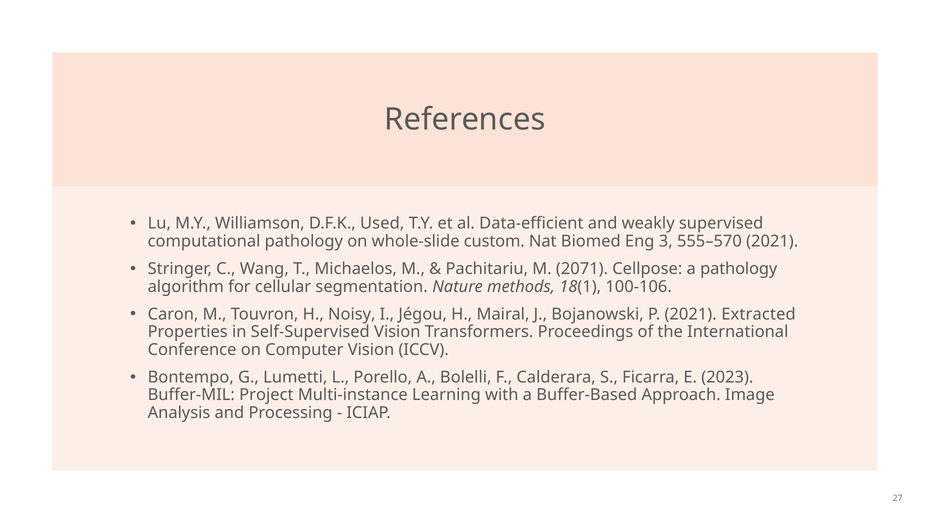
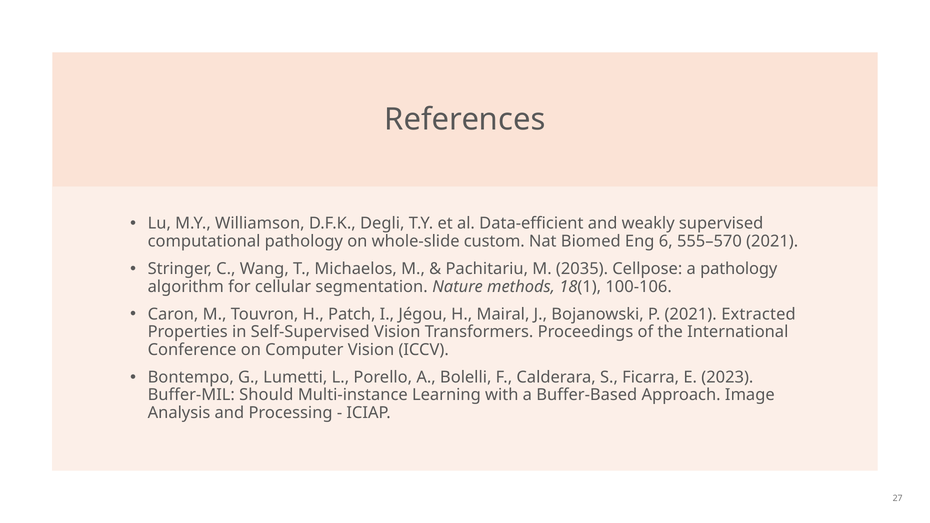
Used: Used -> Degli
3: 3 -> 6
2071: 2071 -> 2035
Noisy: Noisy -> Patch
Project: Project -> Should
